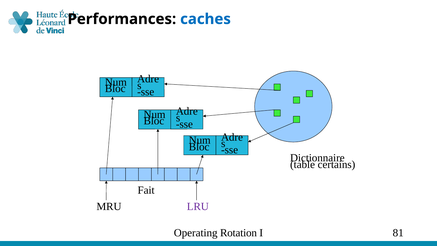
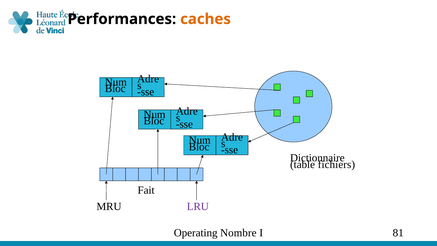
caches colour: blue -> orange
certains: certains -> fichiers
Rotation: Rotation -> Nombre
